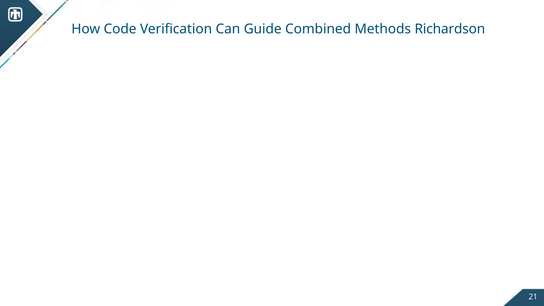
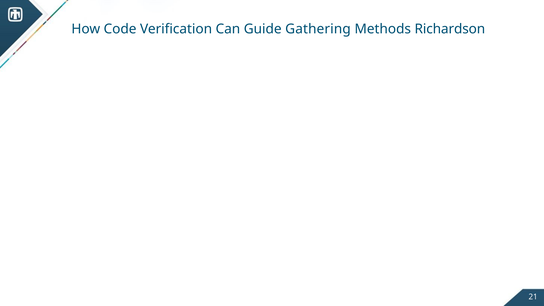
Combined: Combined -> Gathering
